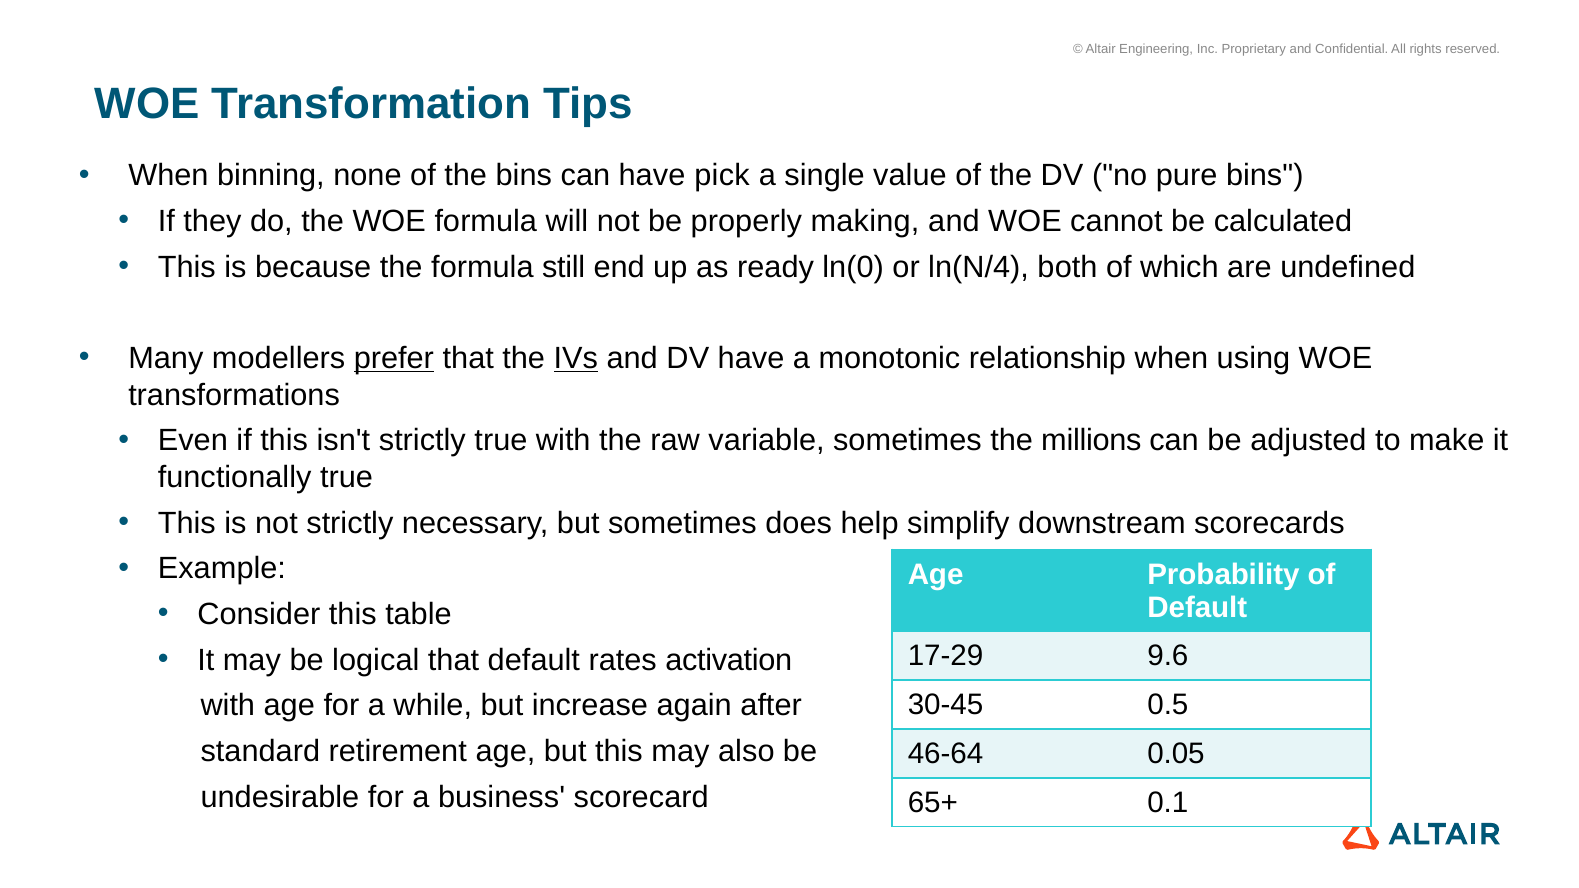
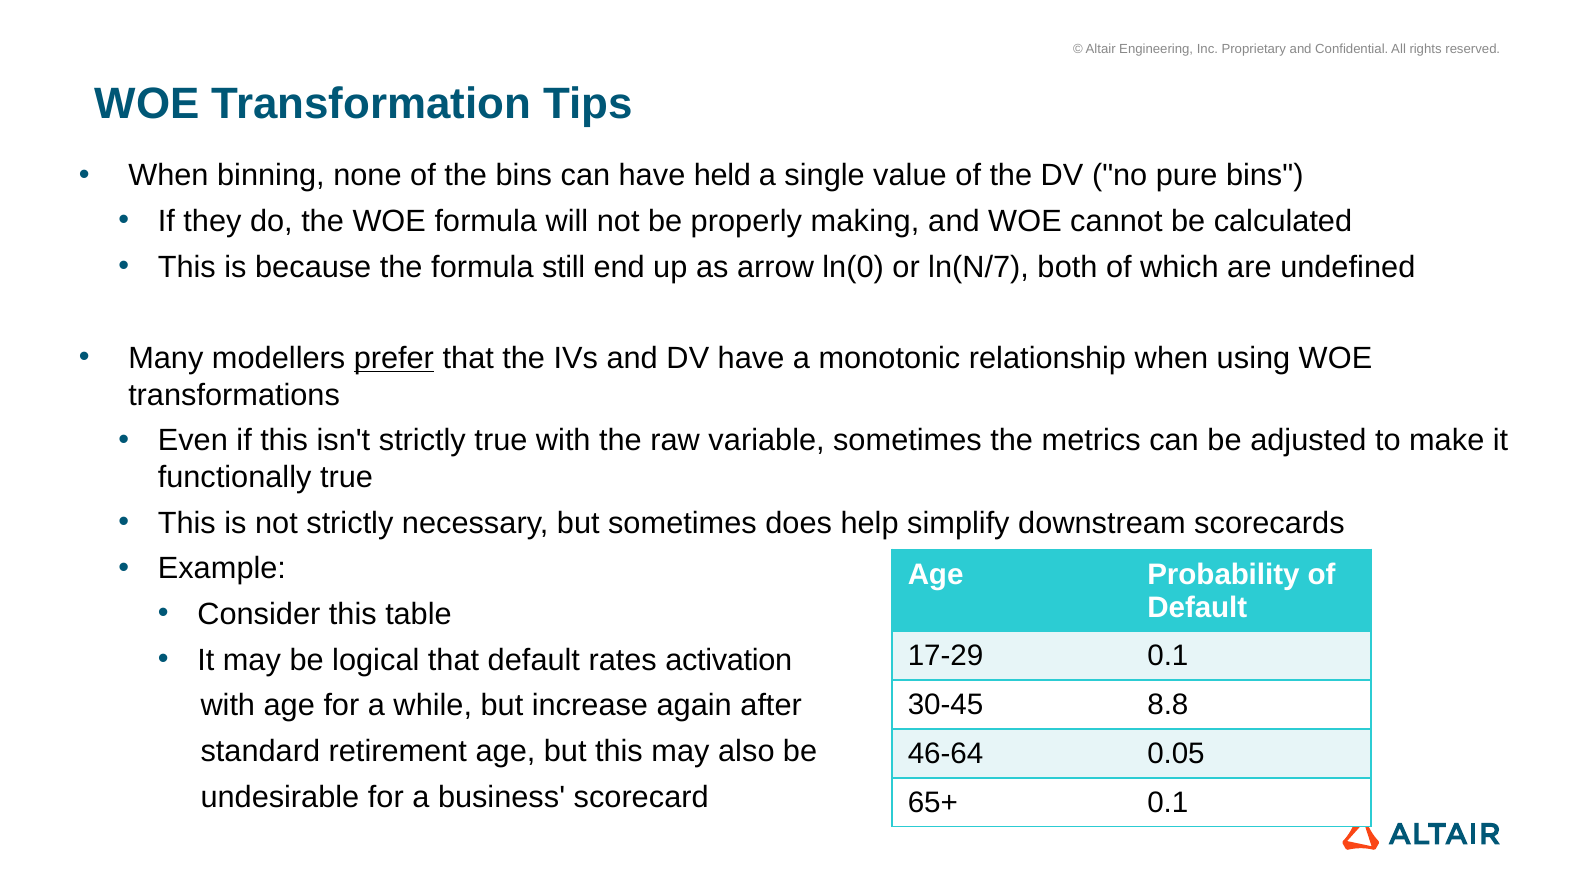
pick: pick -> held
ready: ready -> arrow
ln(N/4: ln(N/4 -> ln(N/7
IVs underline: present -> none
millions: millions -> metrics
17-29 9.6: 9.6 -> 0.1
0.5: 0.5 -> 8.8
